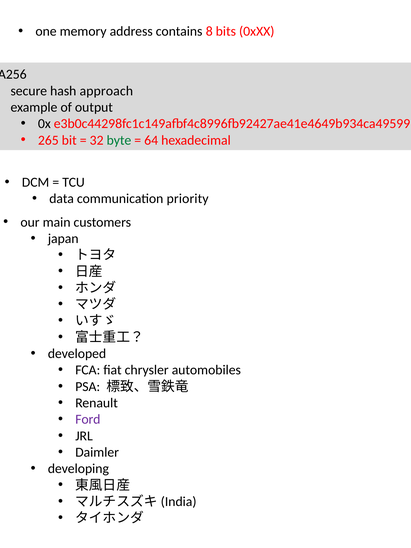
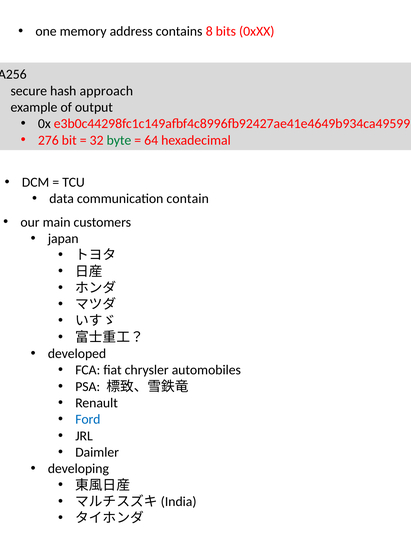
265: 265 -> 276
priority: priority -> contain
Ford colour: purple -> blue
